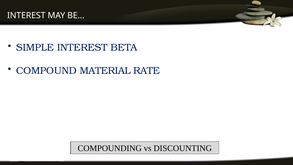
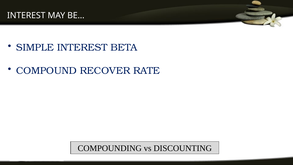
MATERIAL: MATERIAL -> RECOVER
